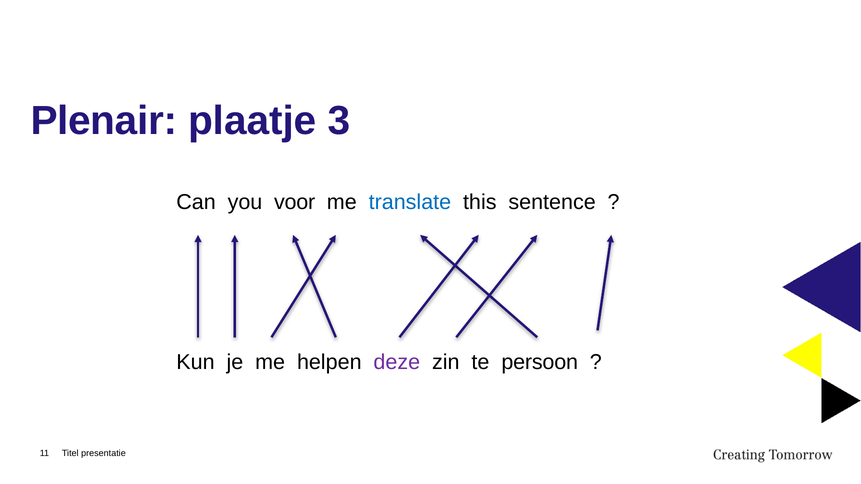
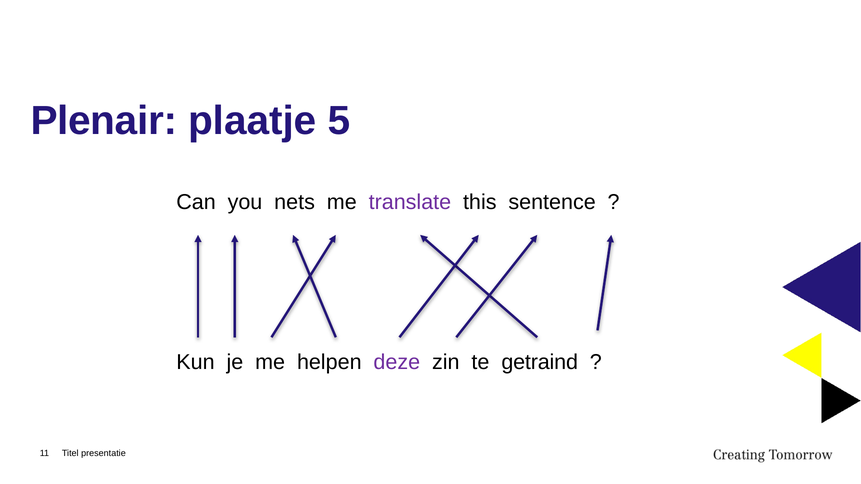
3: 3 -> 5
voor: voor -> nets
translate colour: blue -> purple
persoon: persoon -> getraind
